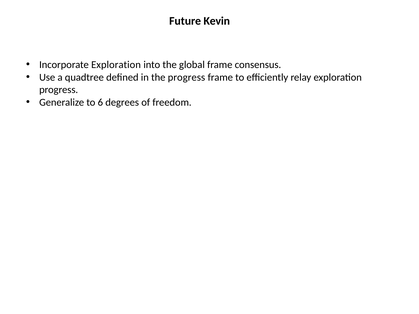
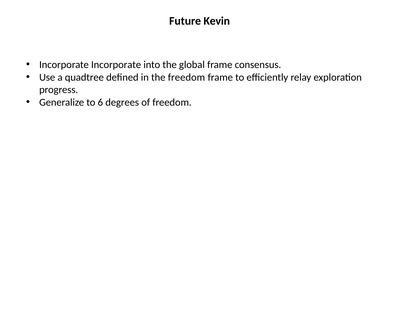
Incorporate Exploration: Exploration -> Incorporate
the progress: progress -> freedom
